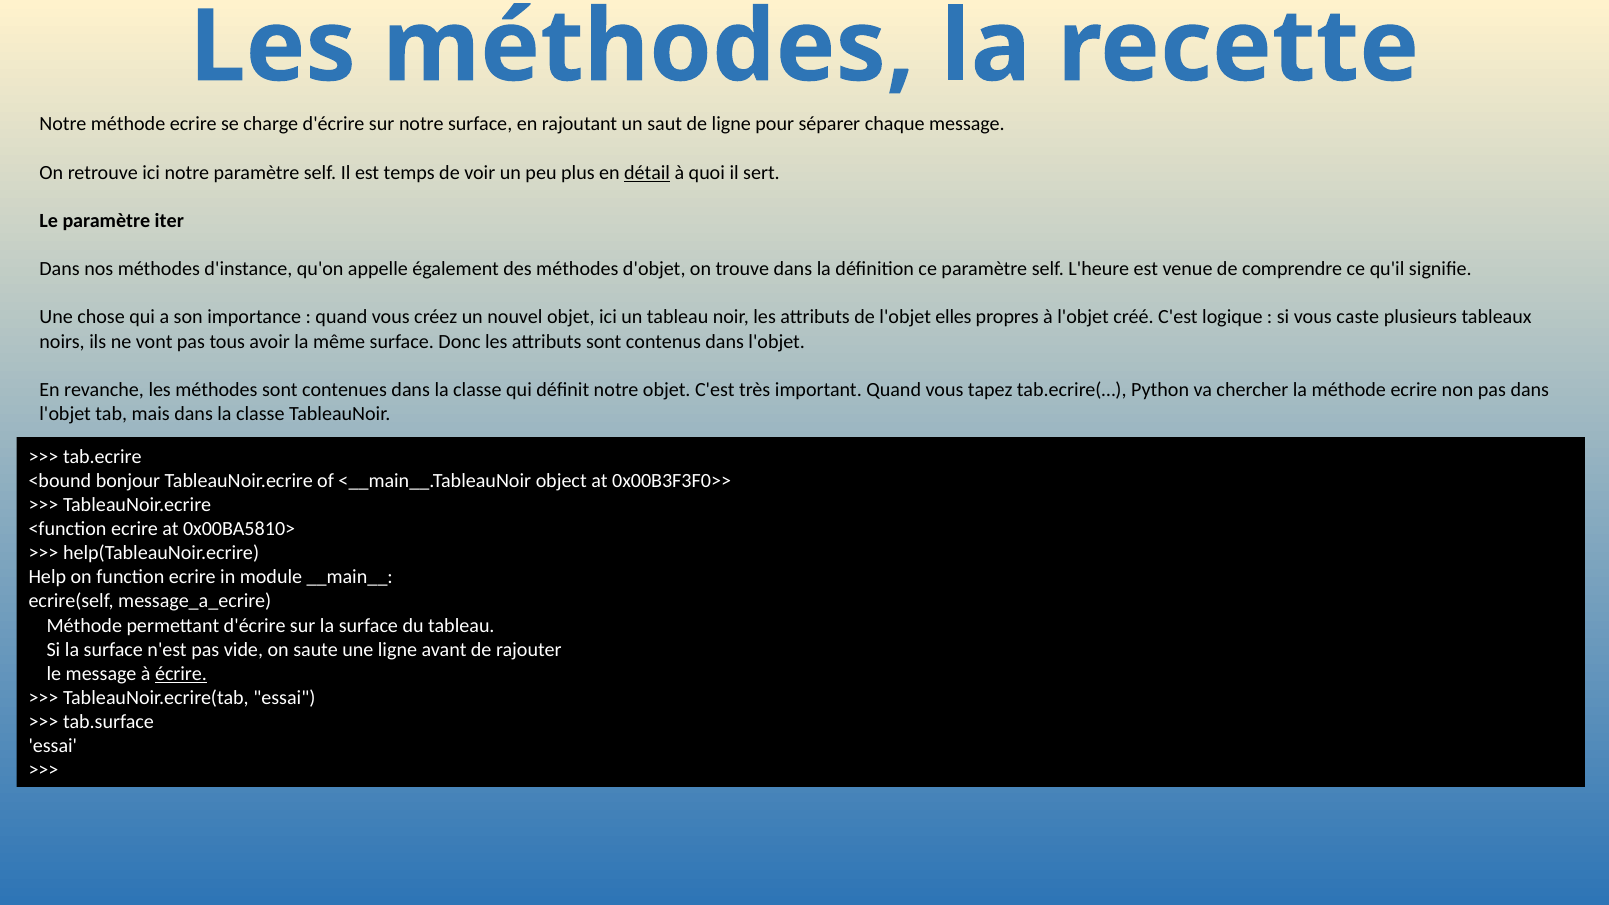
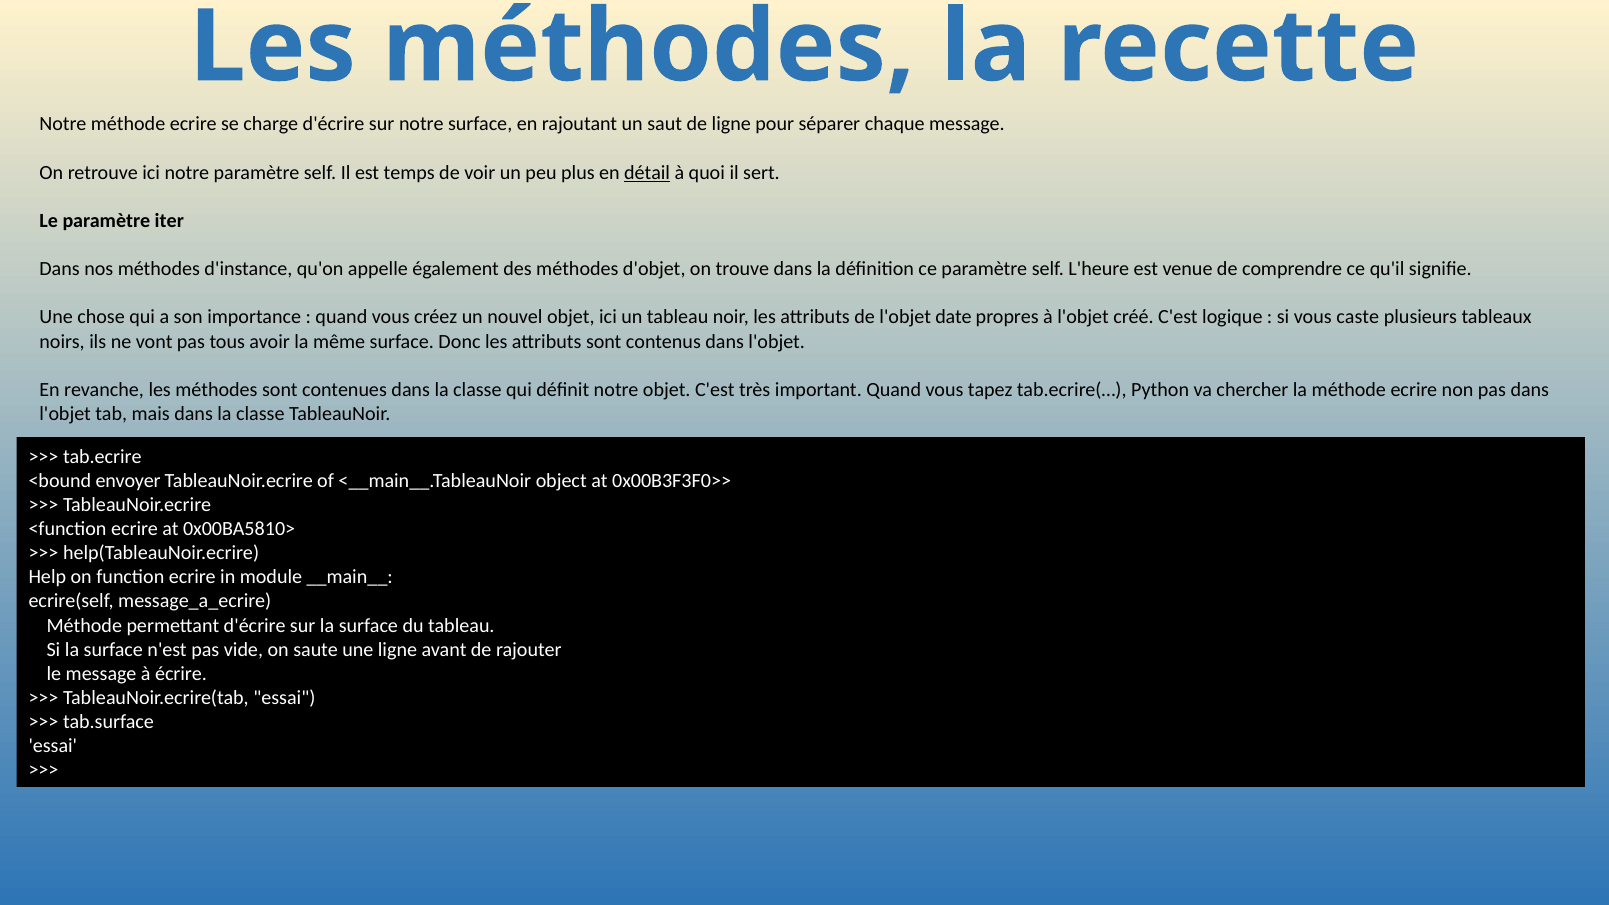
elles: elles -> date
bonjour: bonjour -> envoyer
écrire underline: present -> none
